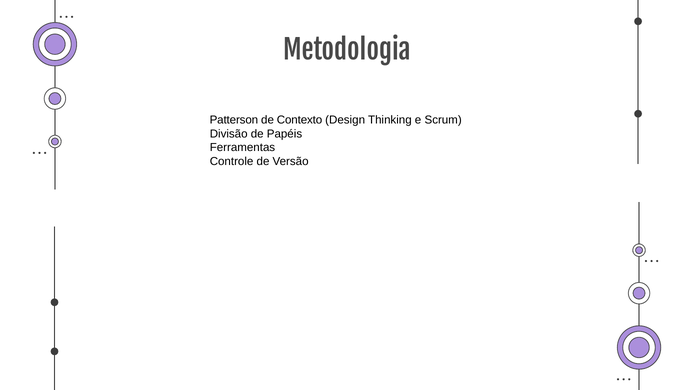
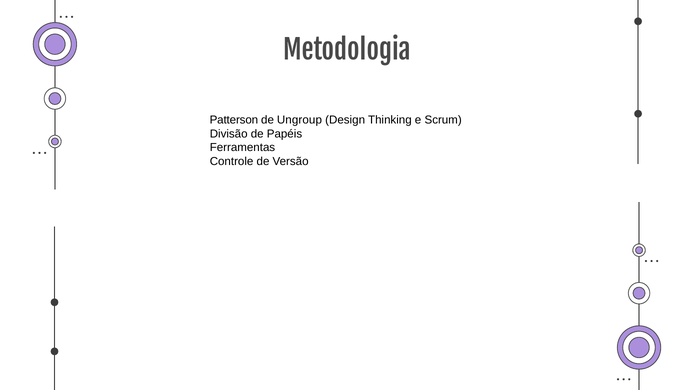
Contexto: Contexto -> Ungroup
